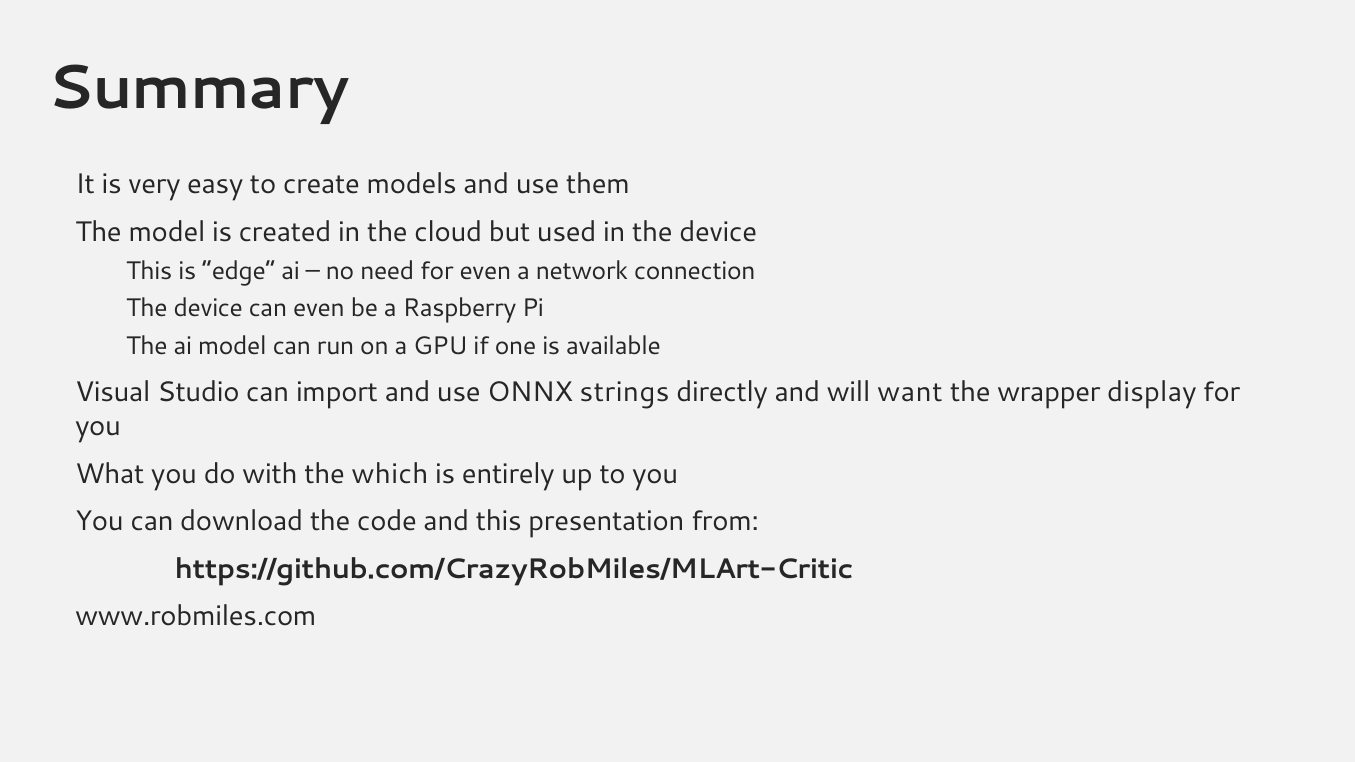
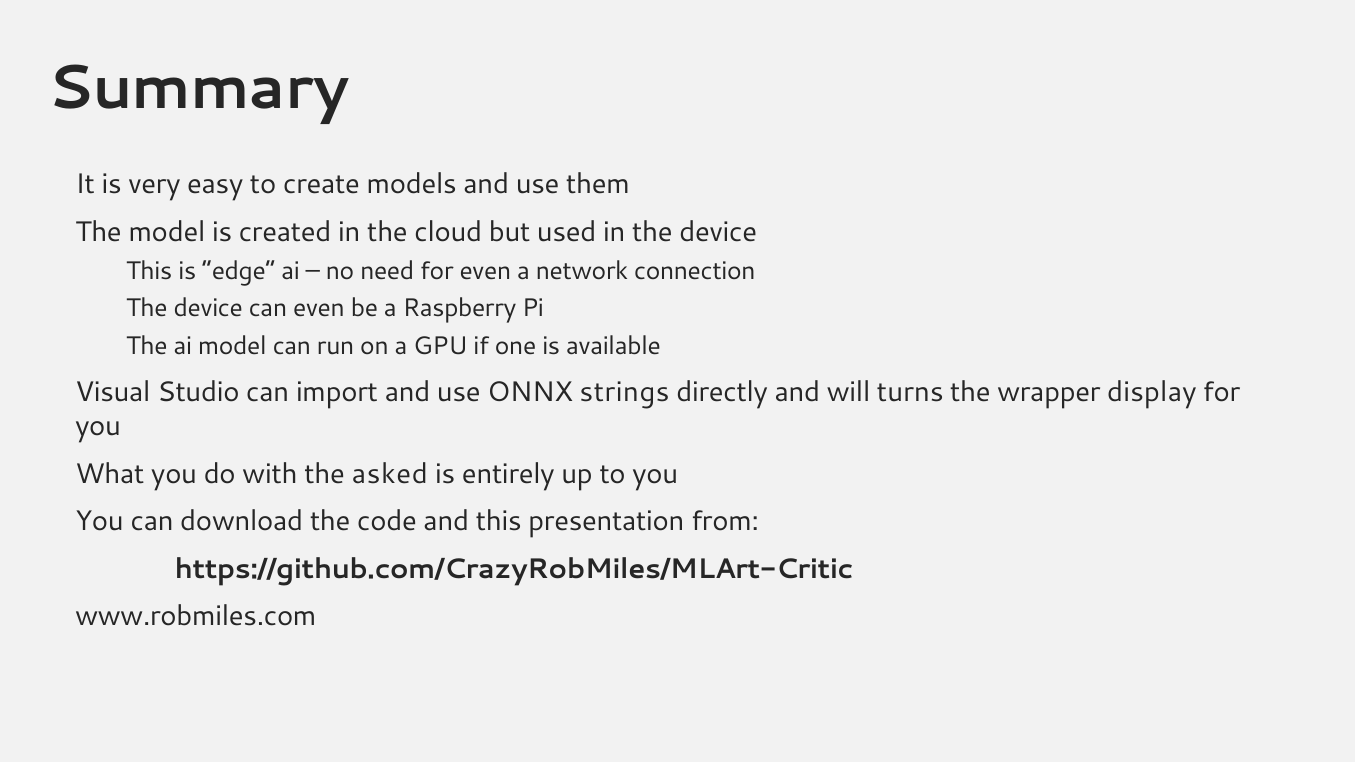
want: want -> turns
which: which -> asked
